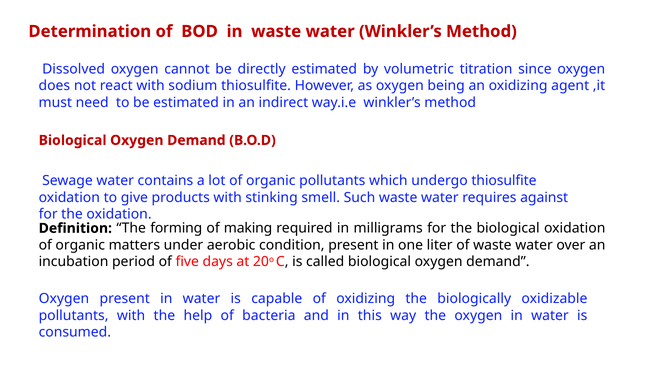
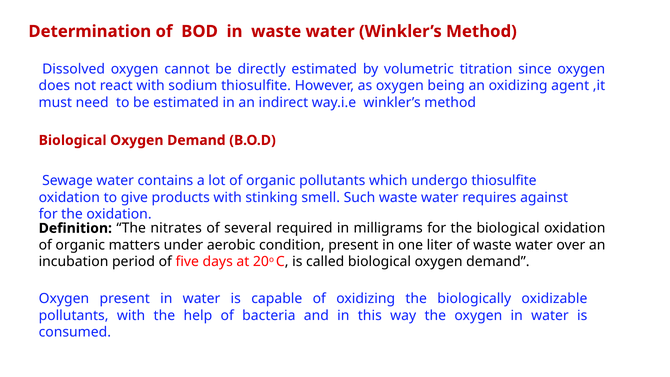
forming: forming -> nitrates
making: making -> several
